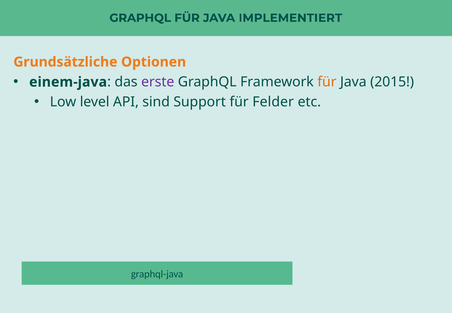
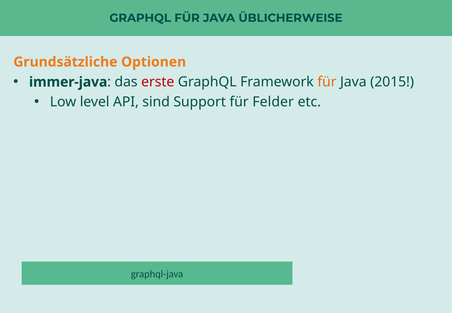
IMPLEMENTIERT: IMPLEMENTIERT -> ÜBLICHERWEISE
einem-java: einem-java -> immer-java
erste colour: purple -> red
